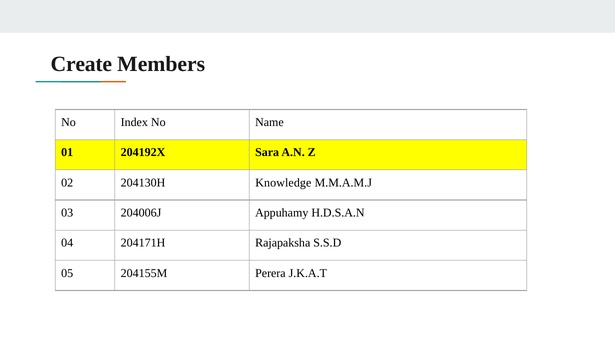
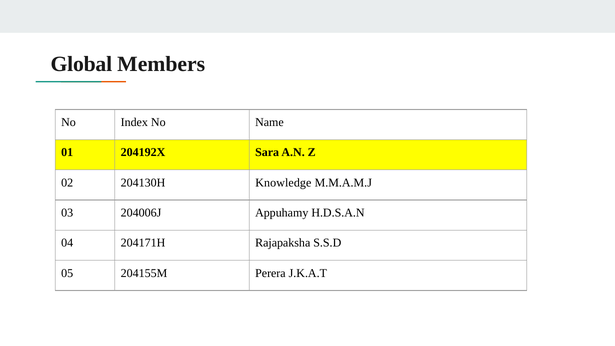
Create: Create -> Global
